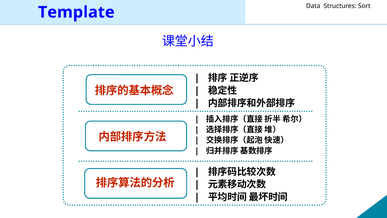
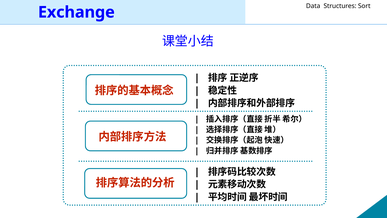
Template: Template -> Exchange
